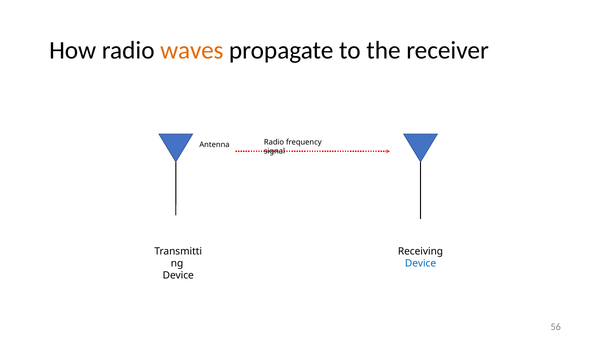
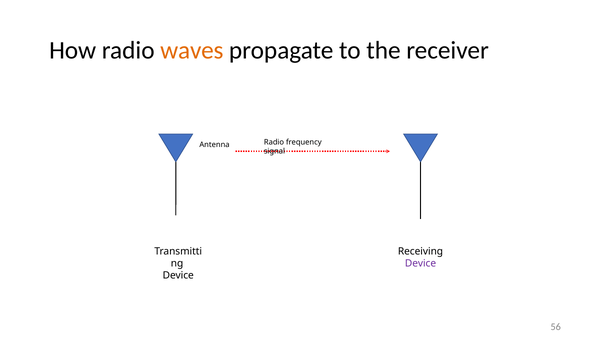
Device at (421, 263) colour: blue -> purple
